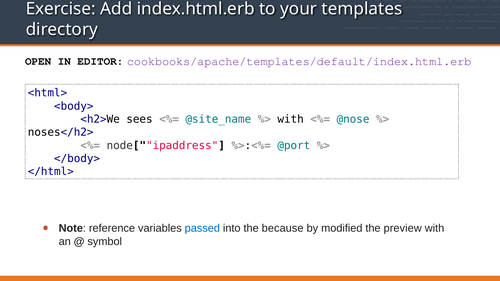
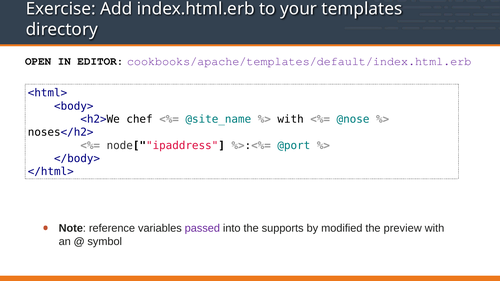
sees: sees -> chef
passed colour: blue -> purple
because: because -> supports
